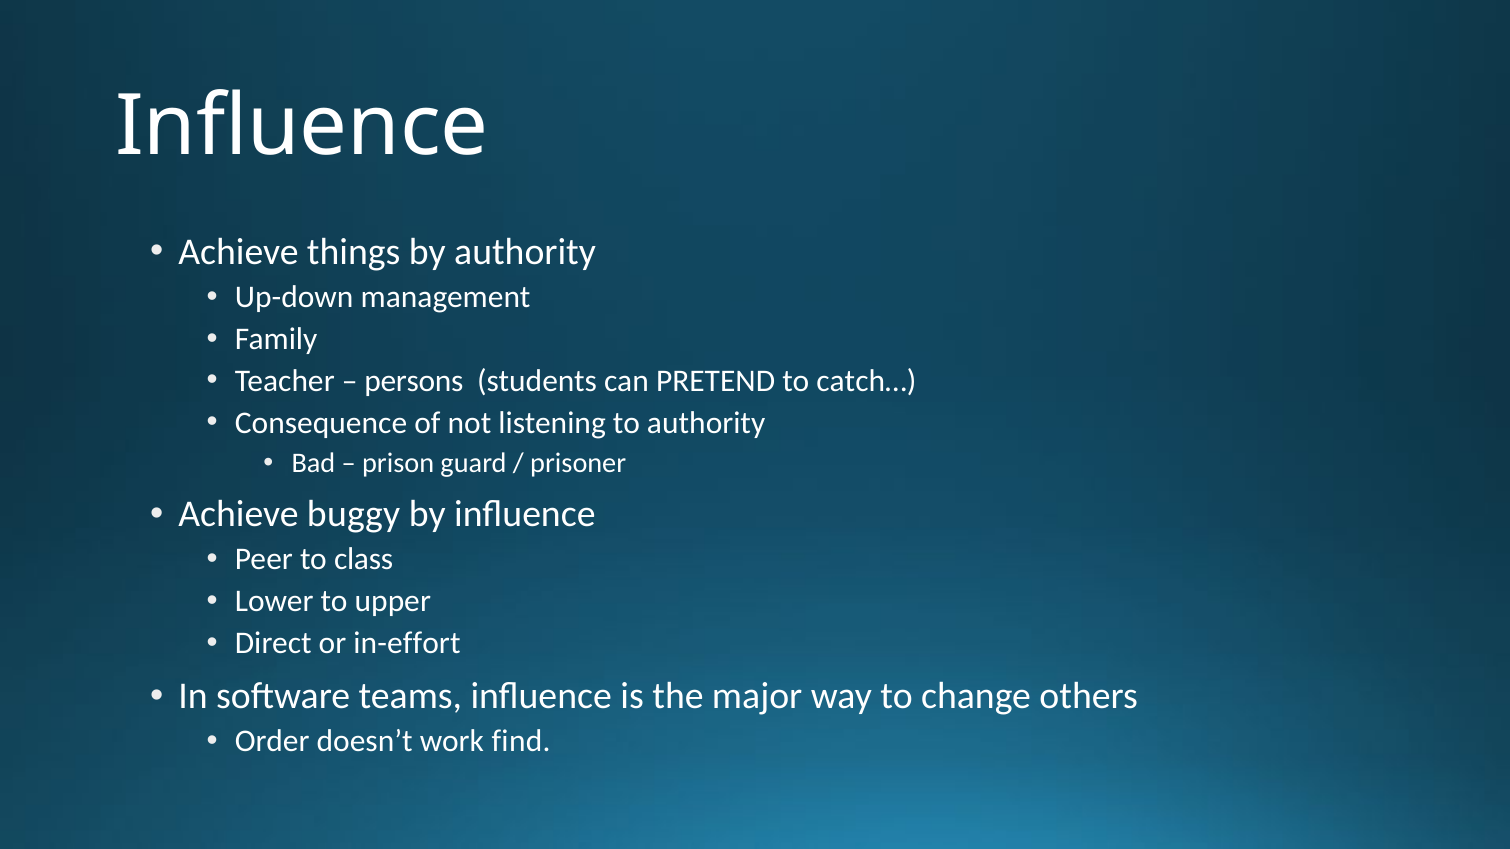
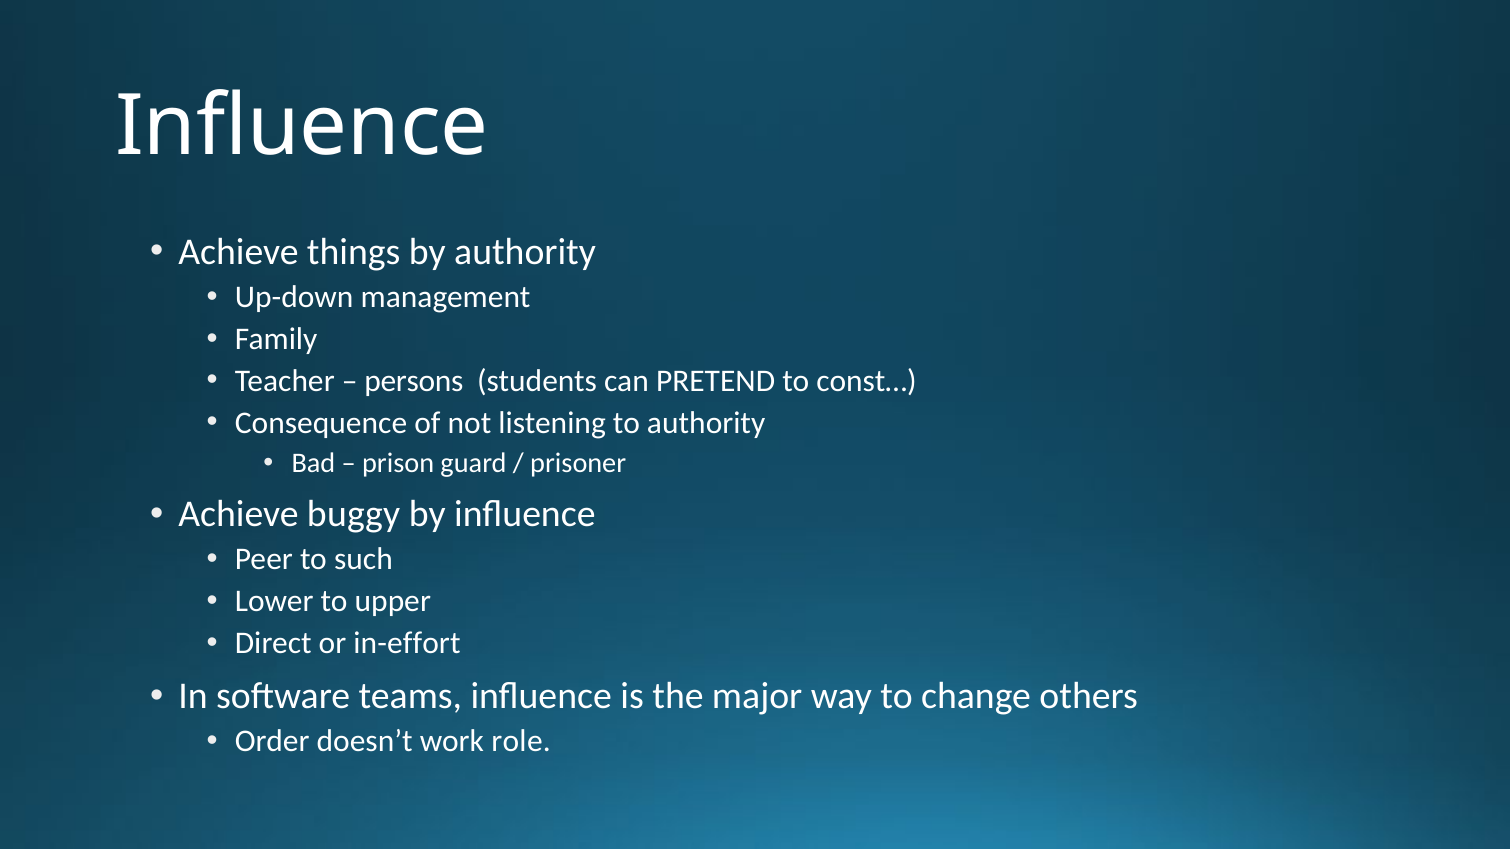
catch…: catch… -> const…
class: class -> such
find: find -> role
